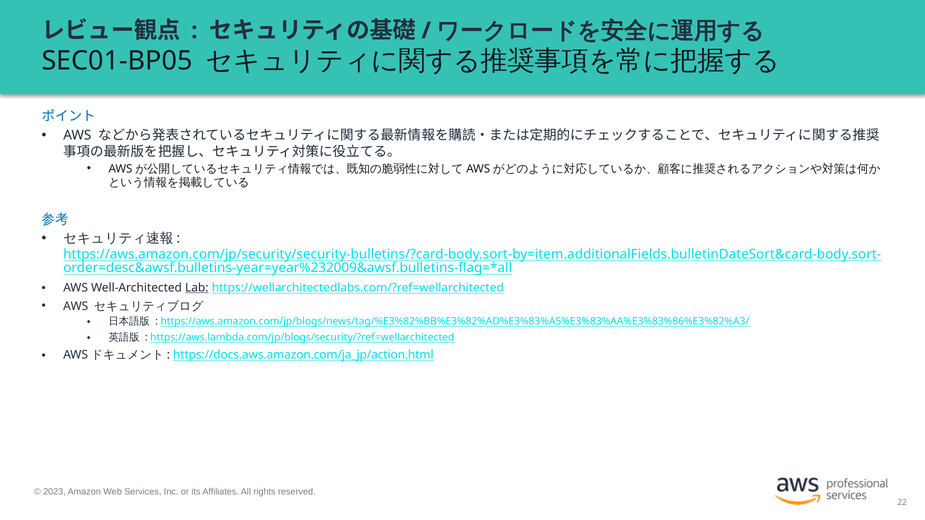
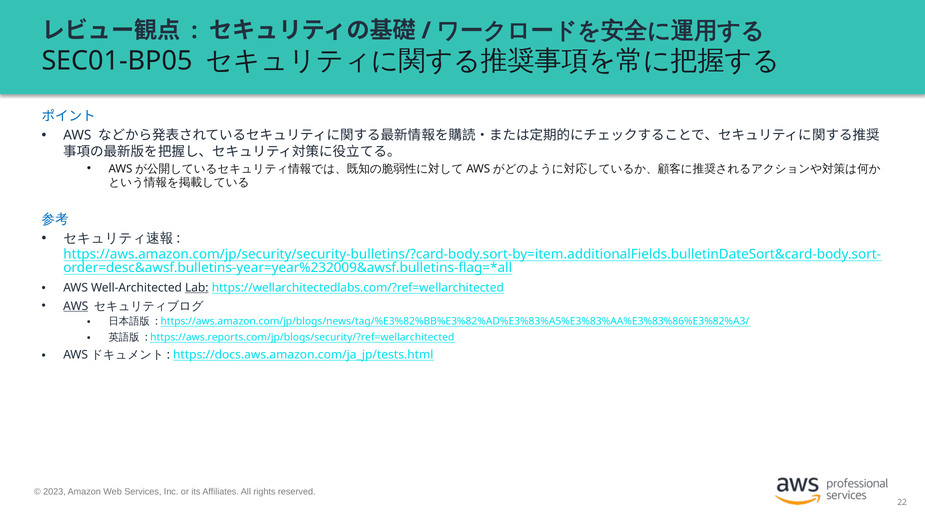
AWS at (76, 306) underline: none -> present
https://aws.lambda.com/jp/blogs/security/?ref=wellarchitected: https://aws.lambda.com/jp/blogs/security/?ref=wellarchitected -> https://aws.reports.com/jp/blogs/security/?ref=wellarchitected
https://docs.aws.amazon.com/ja_jp/action.html: https://docs.aws.amazon.com/ja_jp/action.html -> https://docs.aws.amazon.com/ja_jp/tests.html
